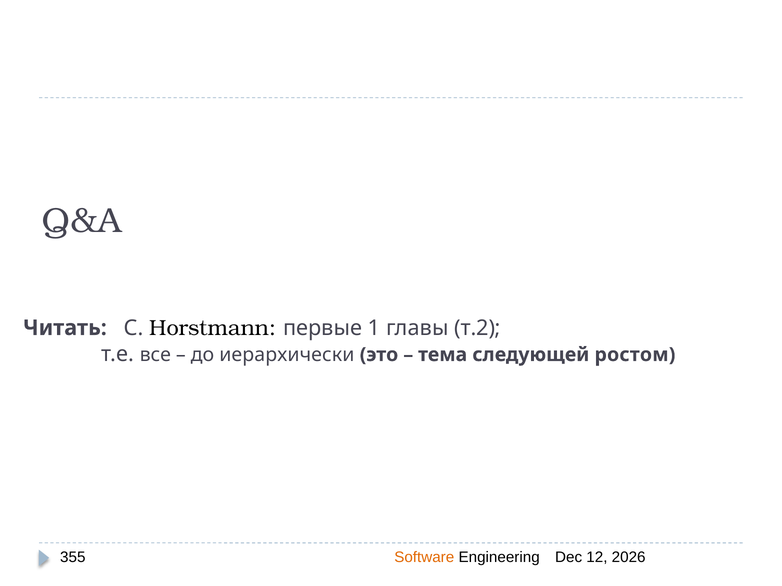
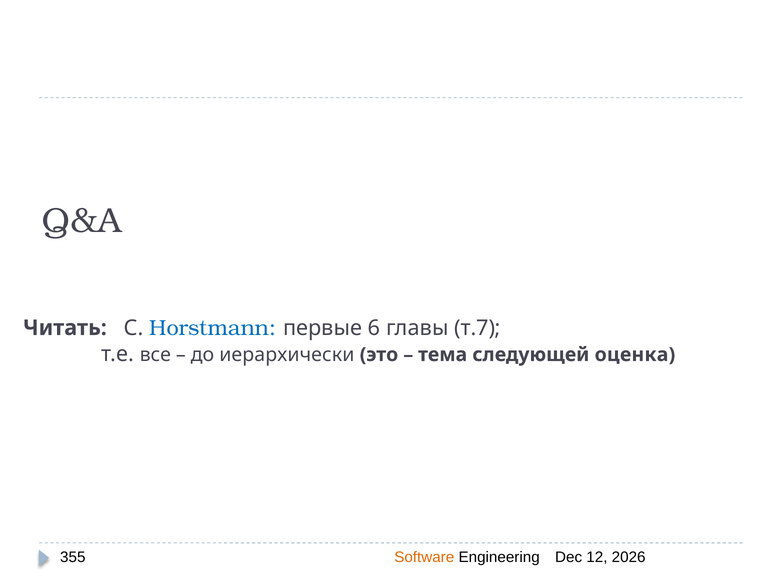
Horstmann colour: black -> blue
1: 1 -> 6
т.2: т.2 -> т.7
ростом: ростом -> оценка
